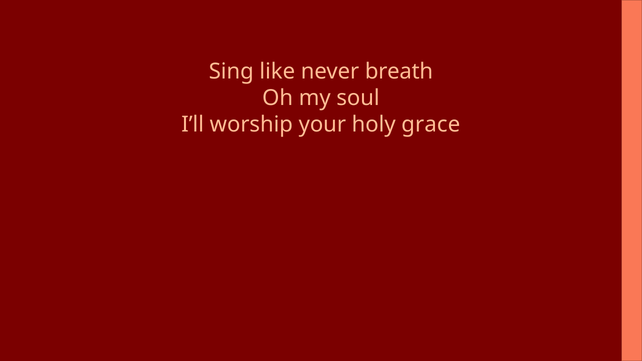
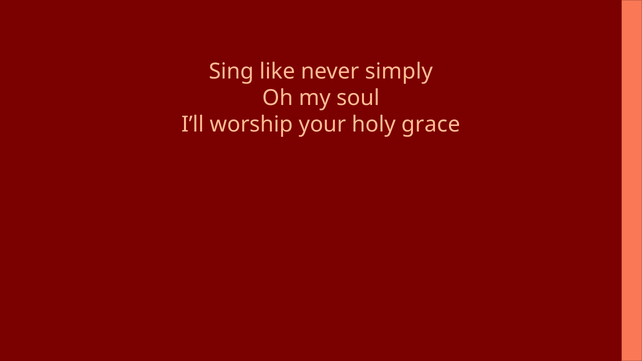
breath: breath -> simply
